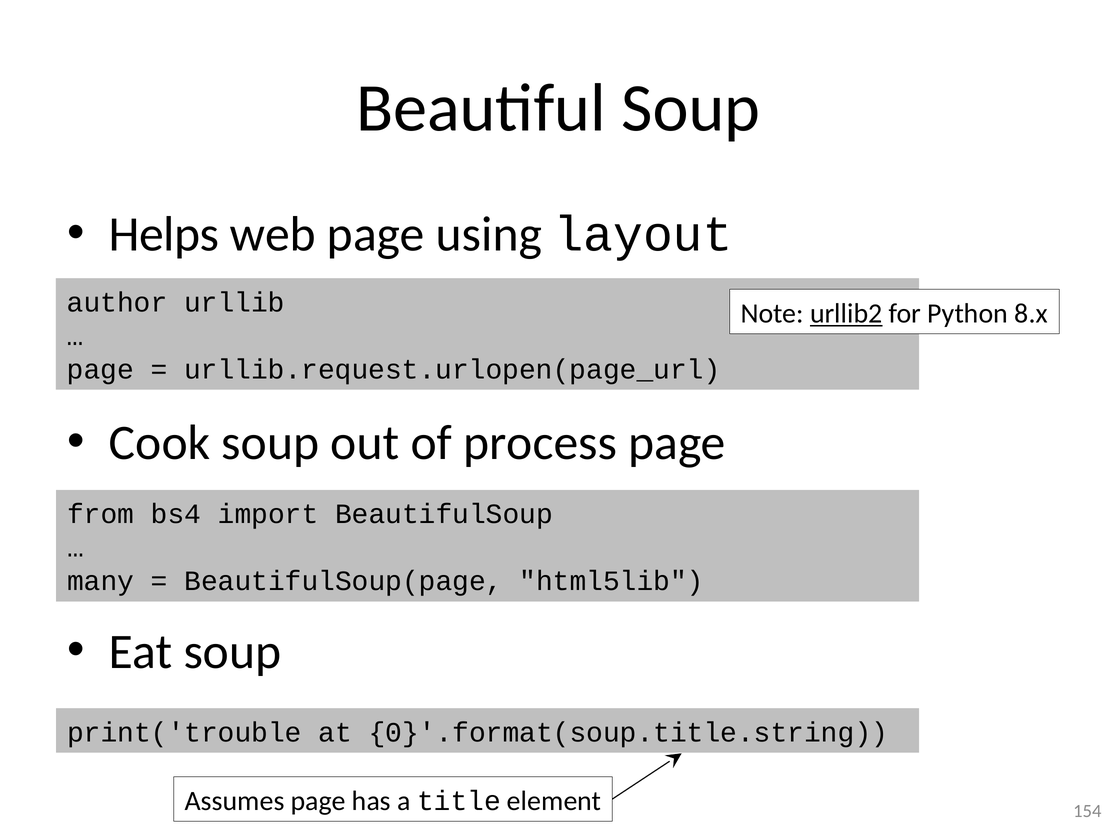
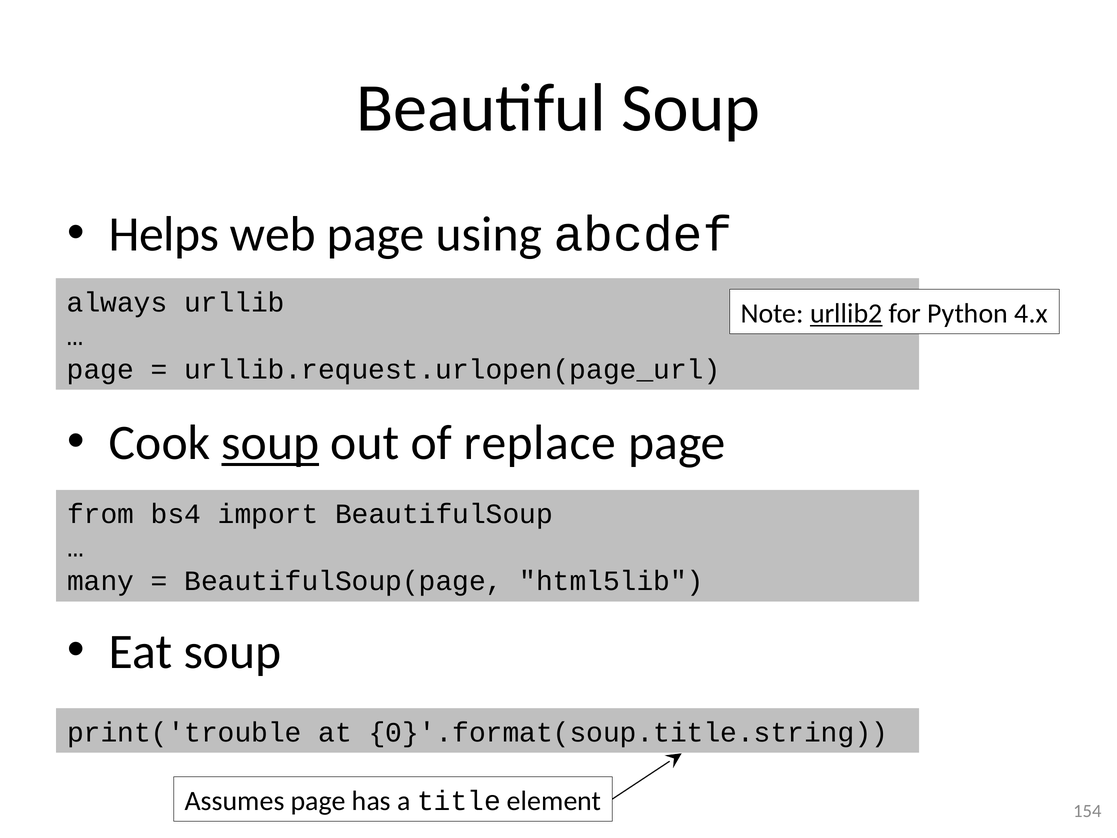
layout: layout -> abcdef
author: author -> always
8.x: 8.x -> 4.x
soup at (270, 443) underline: none -> present
process: process -> replace
